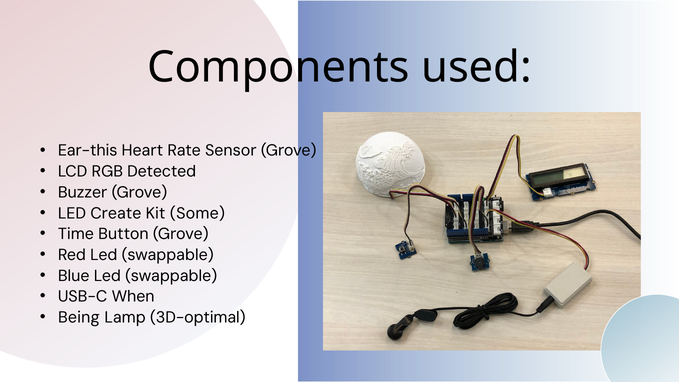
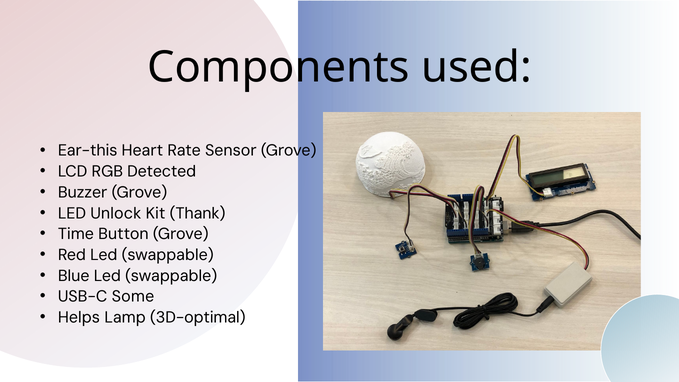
Create: Create -> Unlock
Some: Some -> Thank
When: When -> Some
Being: Being -> Helps
